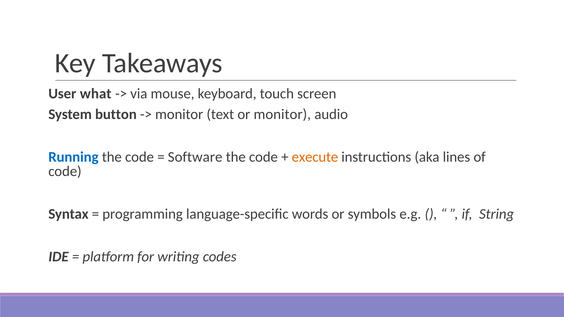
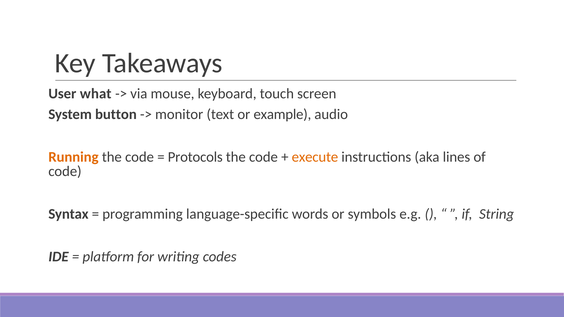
or monitor: monitor -> example
Running colour: blue -> orange
Software: Software -> Protocols
